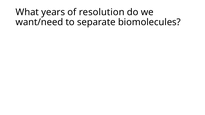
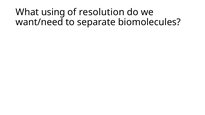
years: years -> using
